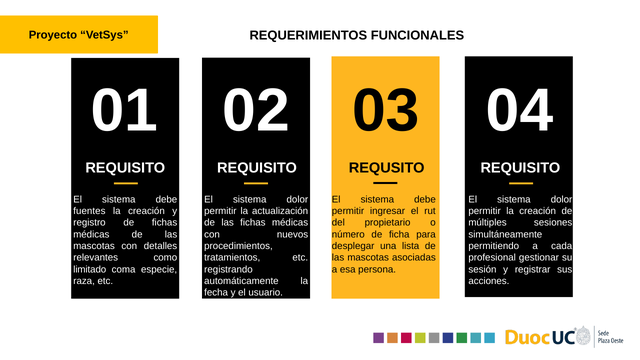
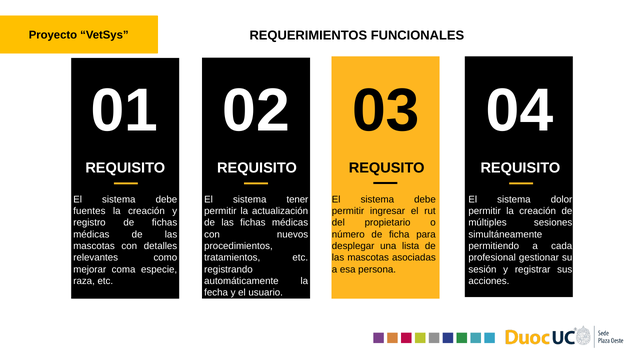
dolor at (297, 199): dolor -> tener
limitado: limitado -> mejorar
